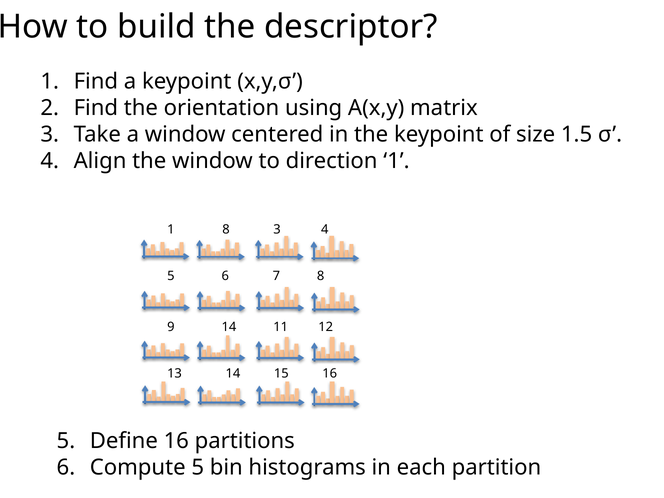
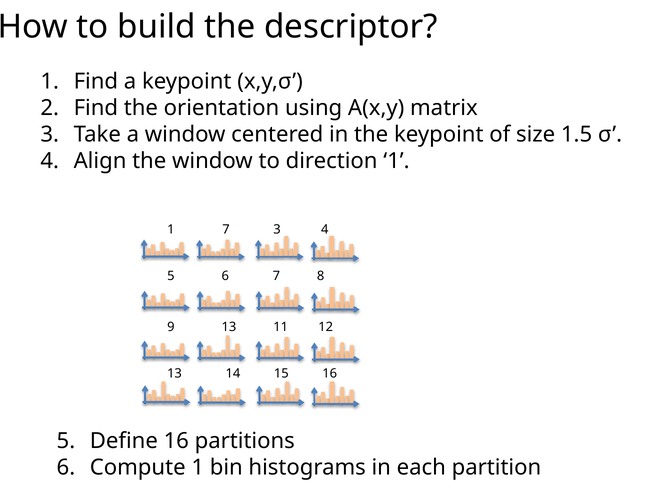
1 8: 8 -> 7
9 14: 14 -> 13
Compute 5: 5 -> 1
